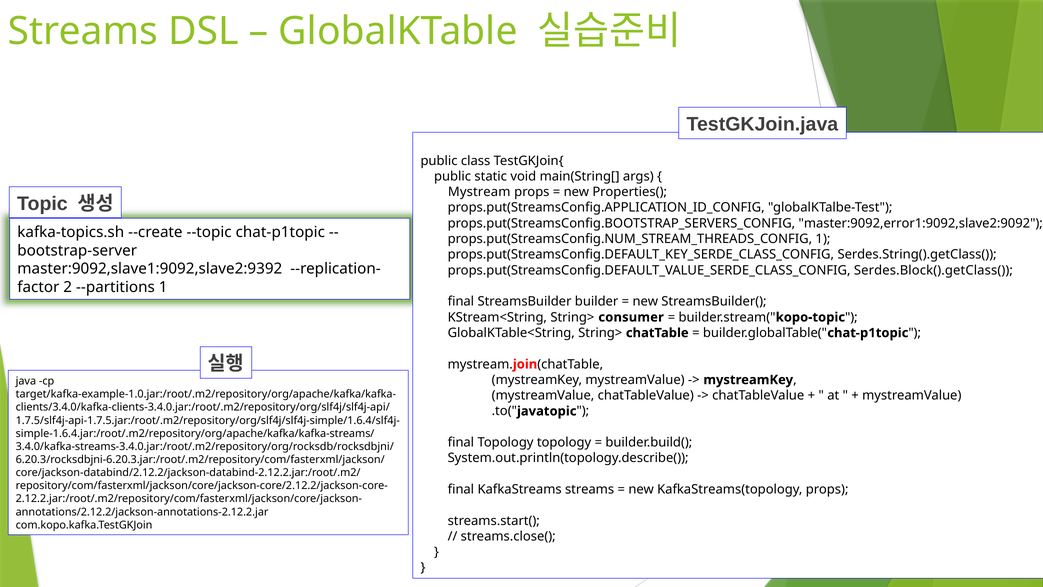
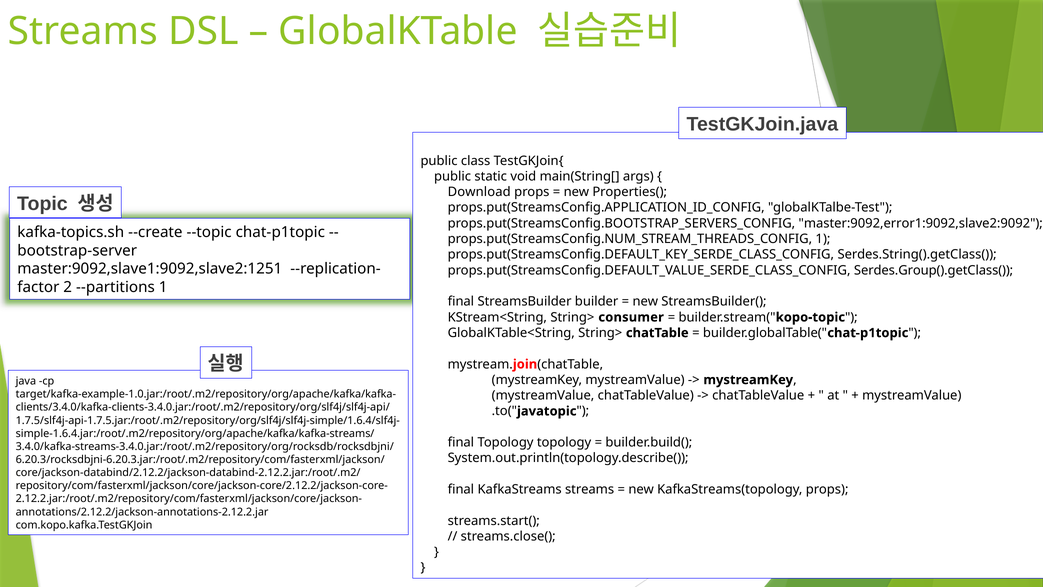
Mystream: Mystream -> Download
master:9092,slave1:9092,slave2:9392: master:9092,slave1:9092,slave2:9392 -> master:9092,slave1:9092,slave2:1251
Serdes.Block().getClass(: Serdes.Block().getClass( -> Serdes.Group().getClass(
